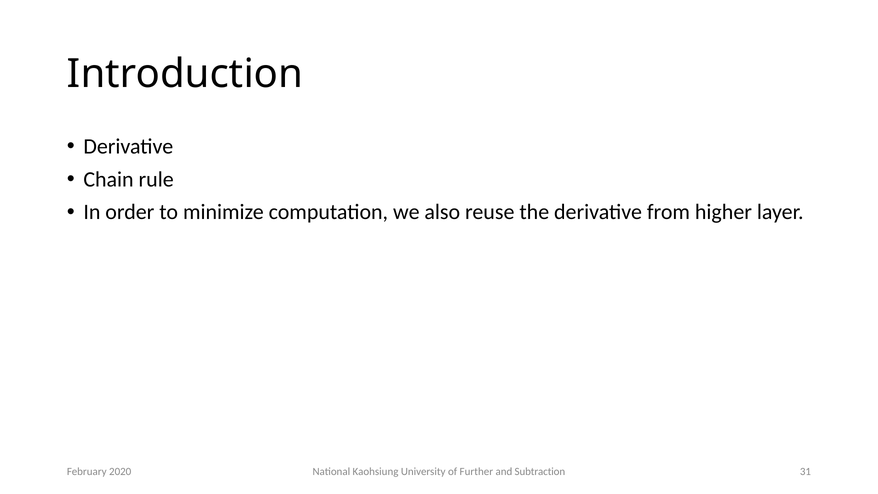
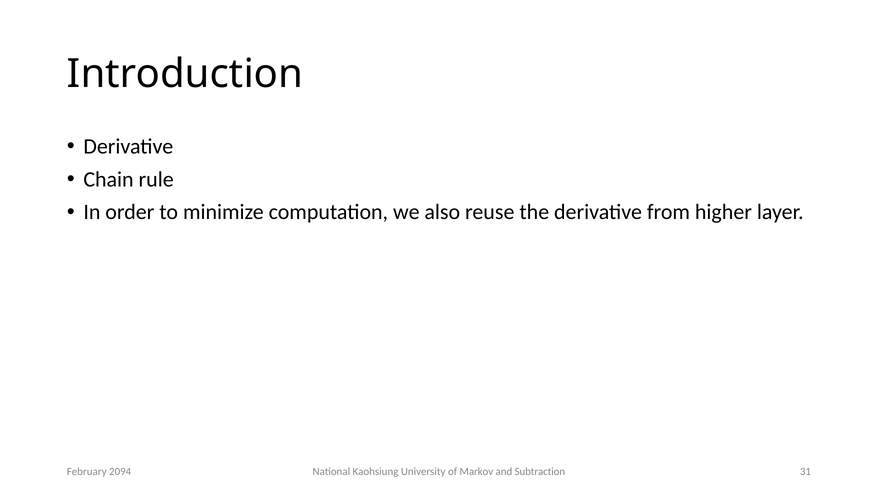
Further: Further -> Markov
2020: 2020 -> 2094
